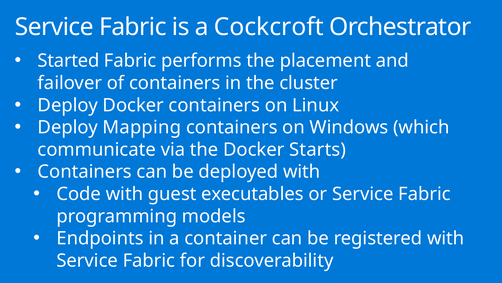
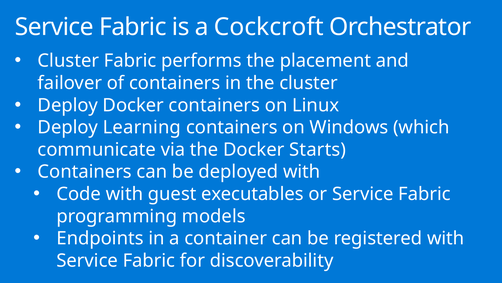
Started at (68, 61): Started -> Cluster
Mapping: Mapping -> Learning
